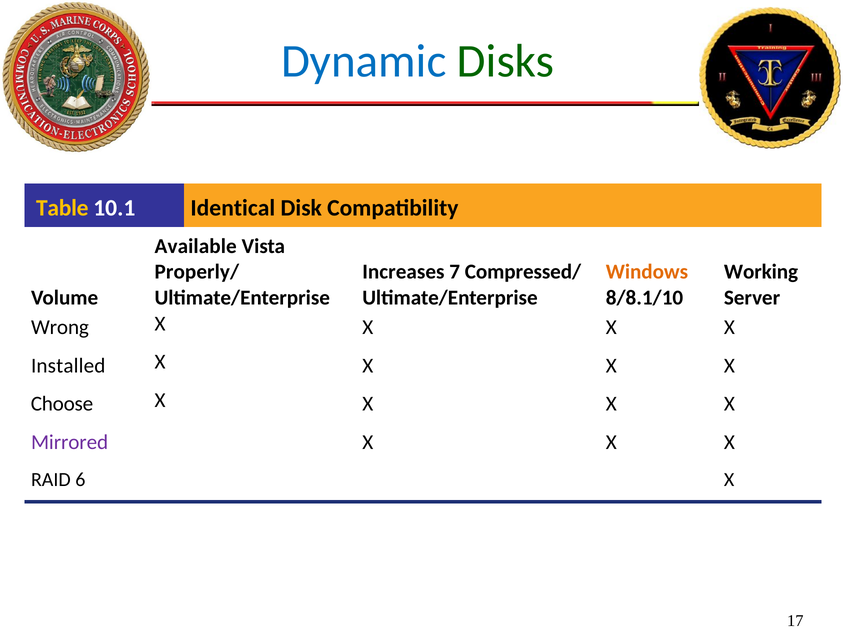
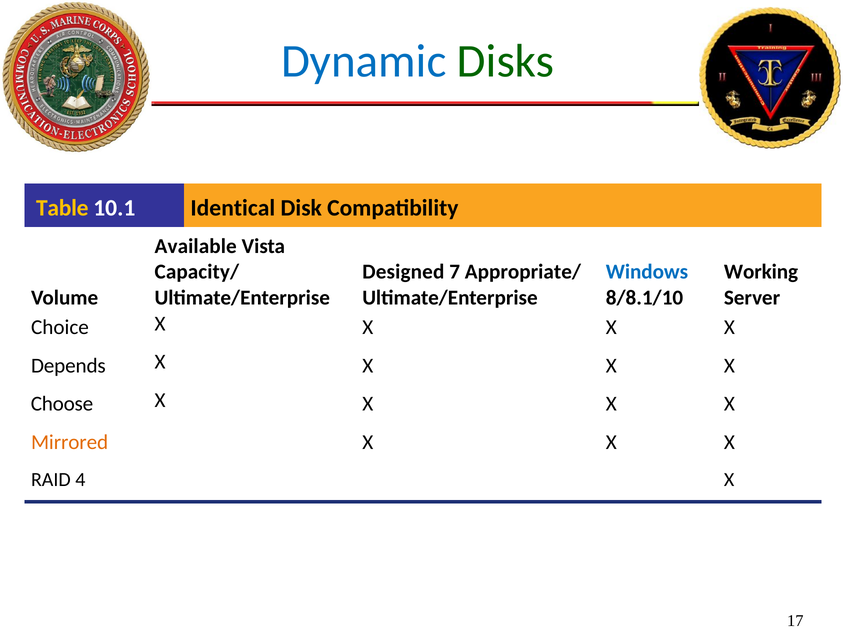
Properly/: Properly/ -> Capacity/
Increases: Increases -> Designed
Compressed/: Compressed/ -> Appropriate/
Windows colour: orange -> blue
Wrong: Wrong -> Choice
Installed: Installed -> Depends
Mirrored colour: purple -> orange
6: 6 -> 4
